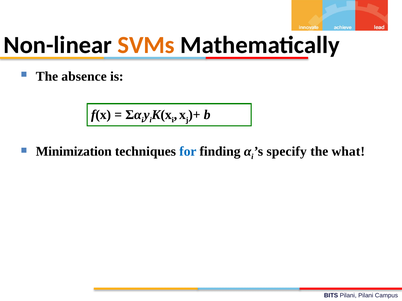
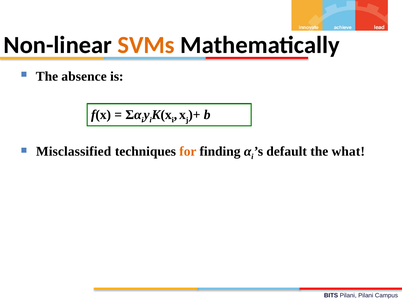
Minimization: Minimization -> Misclassified
for colour: blue -> orange
specify: specify -> default
